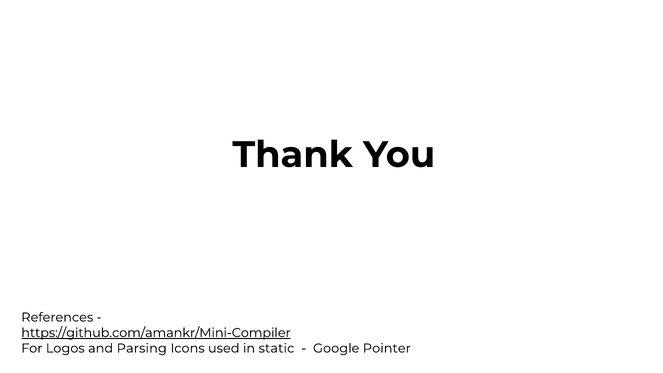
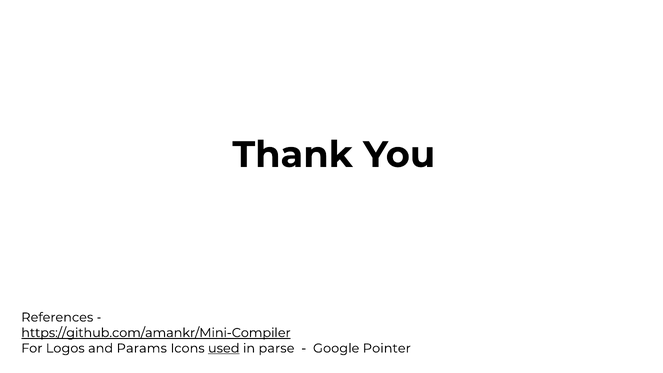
Parsing: Parsing -> Params
used underline: none -> present
static: static -> parse
